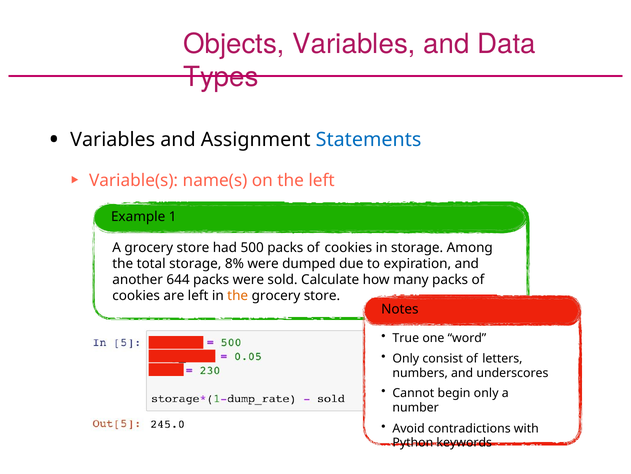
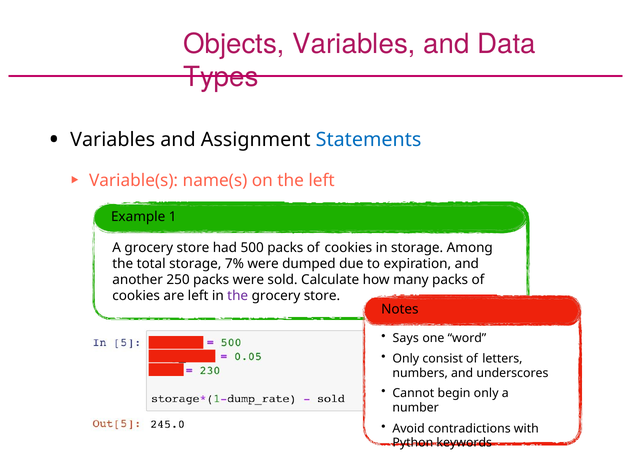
8%: 8% -> 7%
644: 644 -> 250
the at (238, 295) colour: orange -> purple
True: True -> Says
